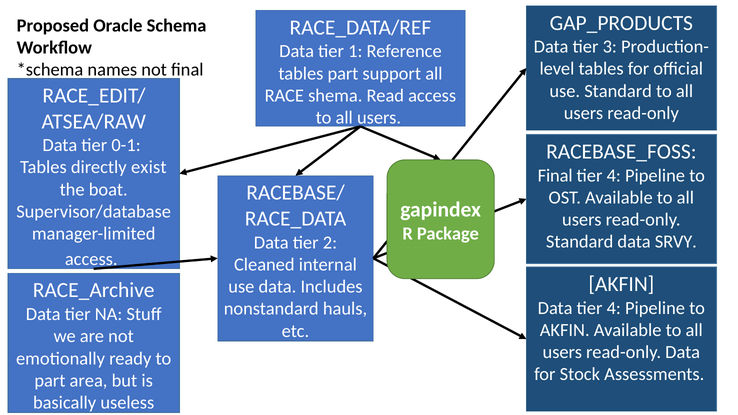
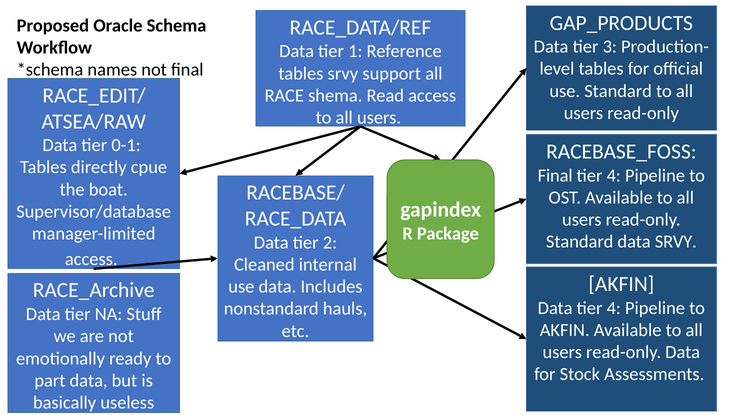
tables part: part -> srvy
exist: exist -> cpue
part area: area -> data
